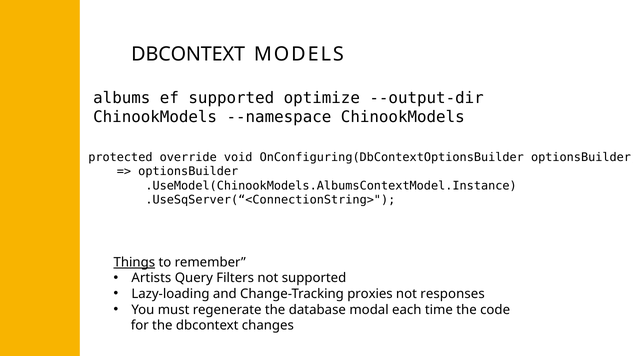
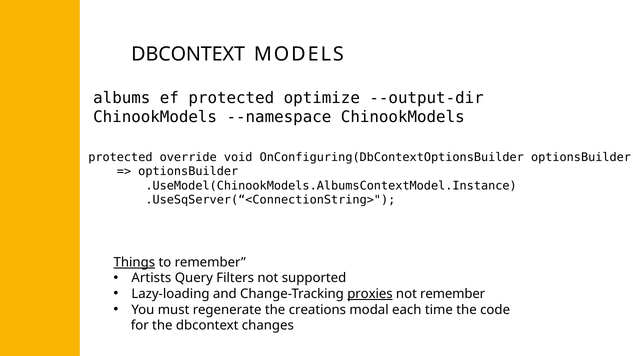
ef supported: supported -> protected
proxies underline: none -> present
not responses: responses -> remember
database: database -> creations
